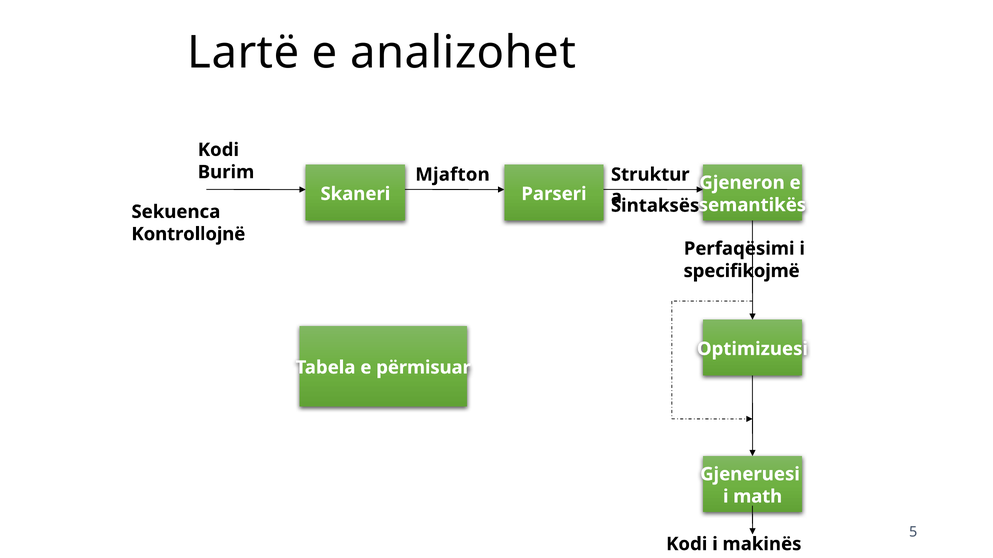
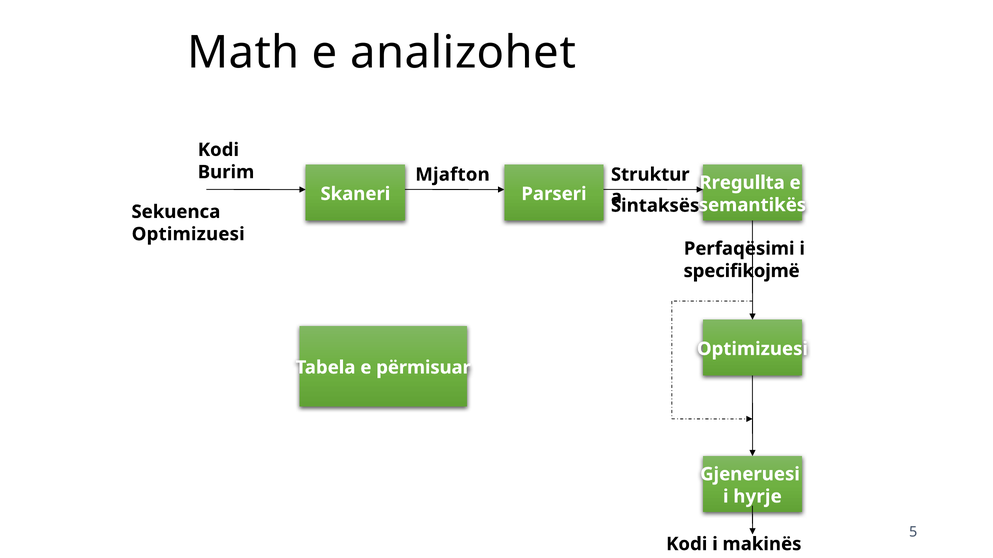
Lartë: Lartë -> Math
Gjeneron: Gjeneron -> Rregullta
Kontrollojnë at (188, 234): Kontrollojnë -> Optimizuesi
math: math -> hyrje
